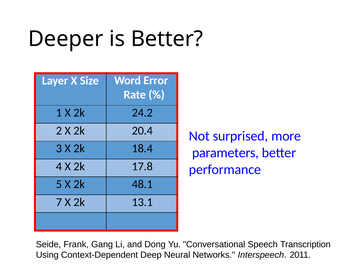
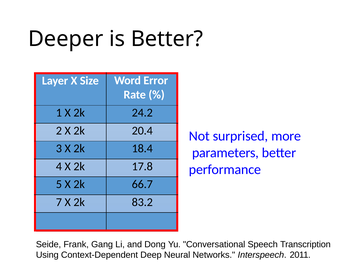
48.1: 48.1 -> 66.7
13.1: 13.1 -> 83.2
